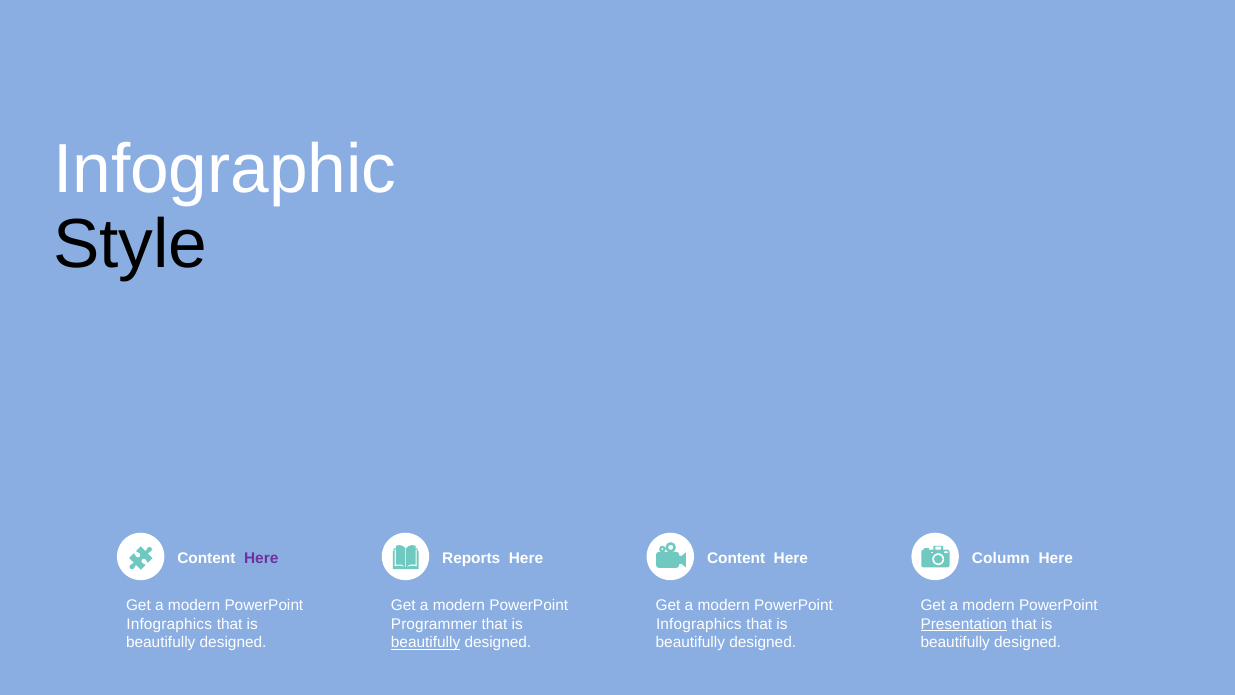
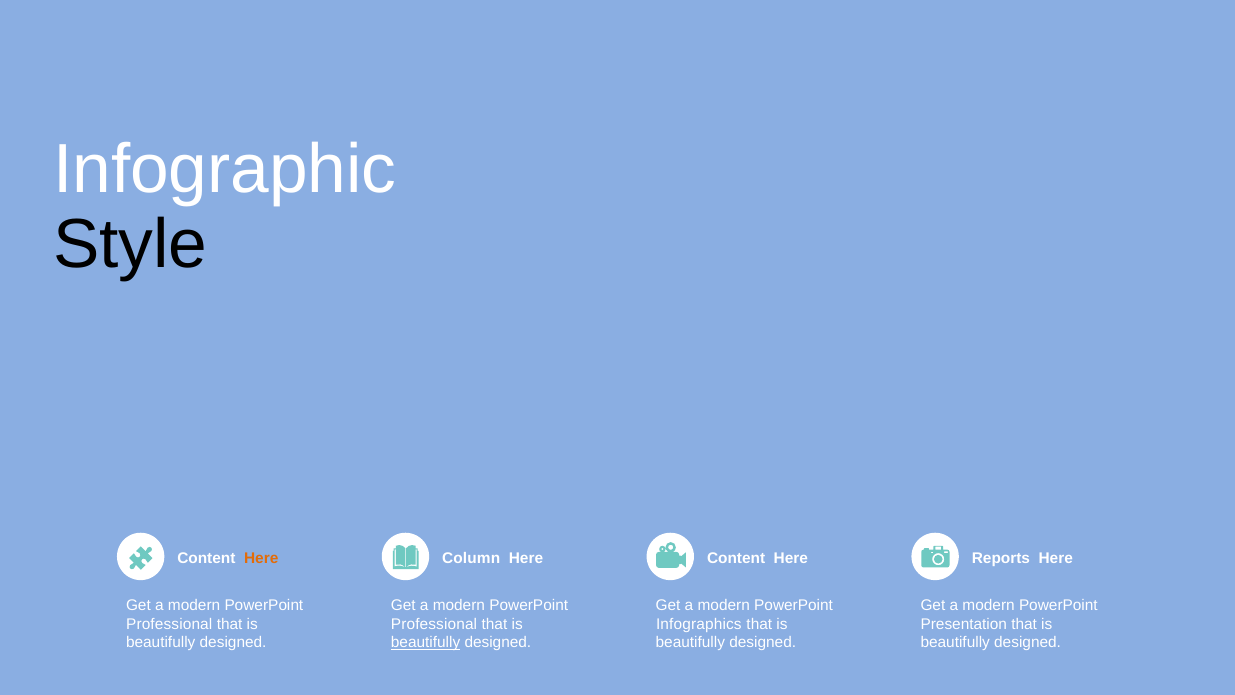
Here at (261, 558) colour: purple -> orange
Reports: Reports -> Column
Column: Column -> Reports
Infographics at (169, 624): Infographics -> Professional
Programmer at (434, 624): Programmer -> Professional
Presentation underline: present -> none
